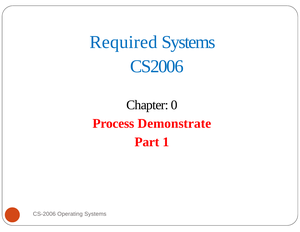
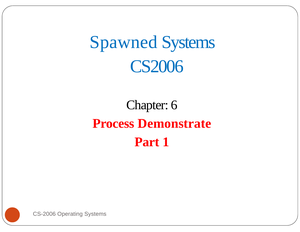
Required: Required -> Spawned
0: 0 -> 6
